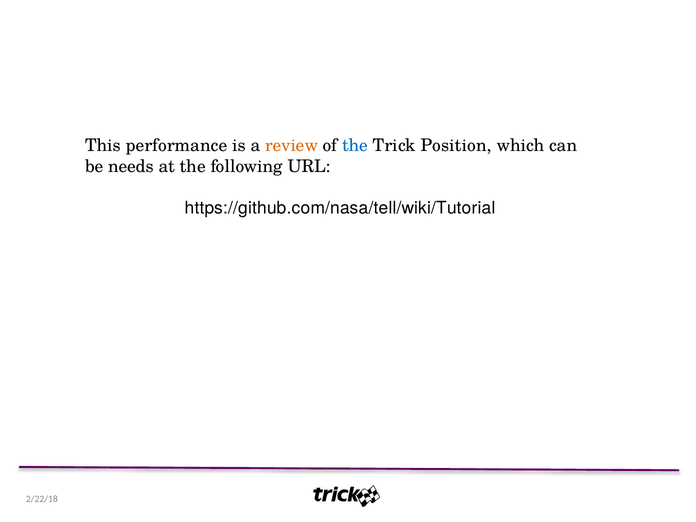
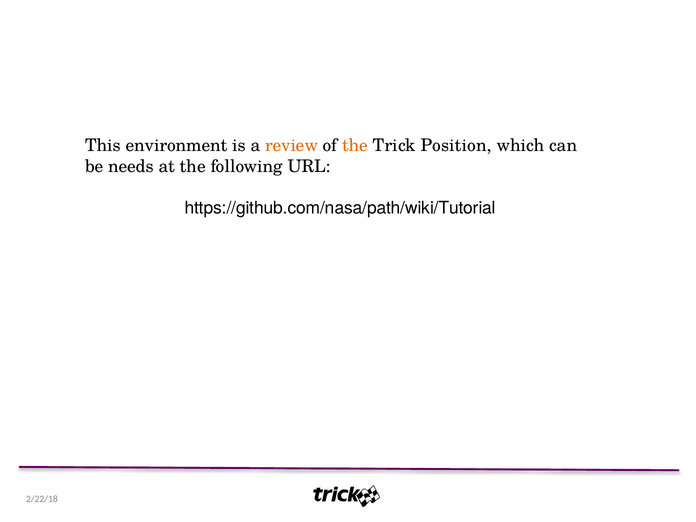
performance: performance -> environment
the at (355, 145) colour: blue -> orange
https://github.com/nasa/tell/wiki/Tutorial: https://github.com/nasa/tell/wiki/Tutorial -> https://github.com/nasa/path/wiki/Tutorial
